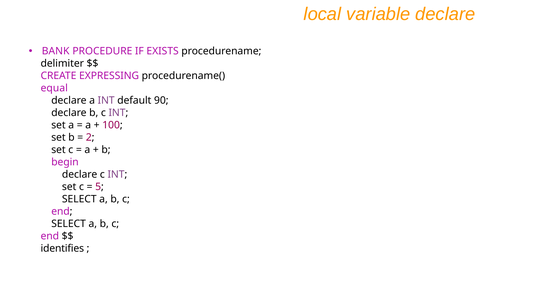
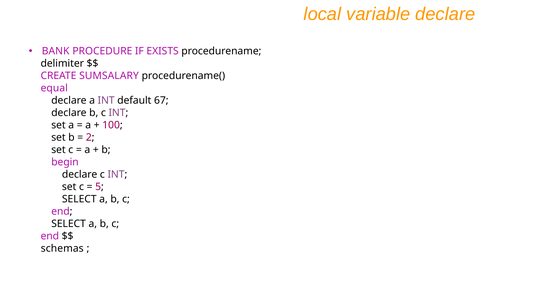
EXPRESSING: EXPRESSING -> SUMSALARY
90: 90 -> 67
identifies: identifies -> schemas
